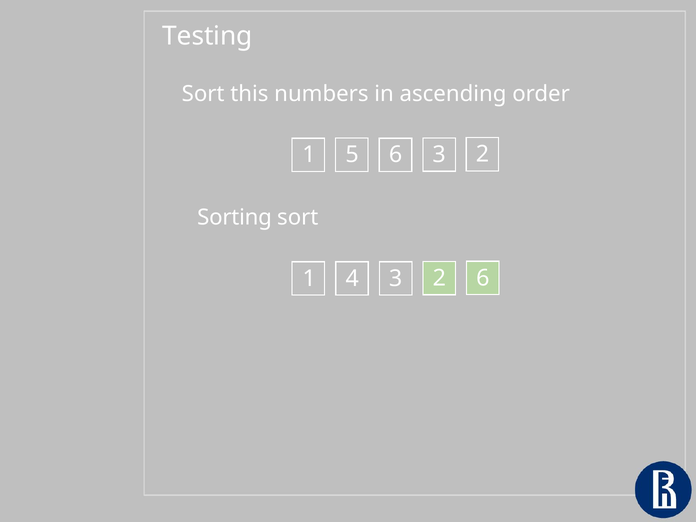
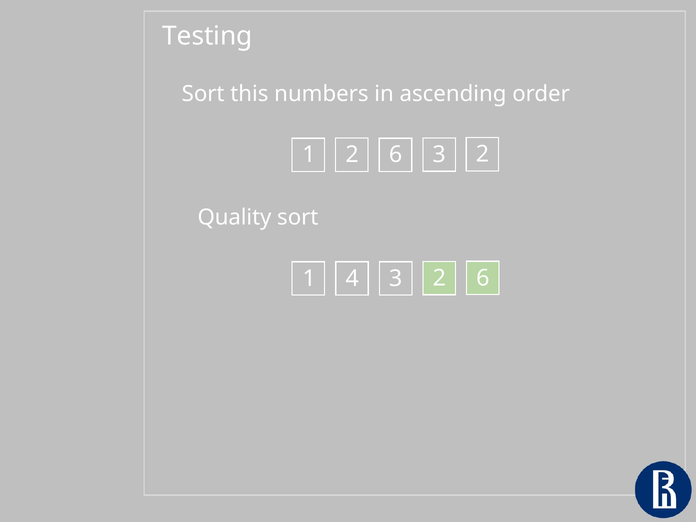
1 5: 5 -> 2
Sorting: Sorting -> Quality
